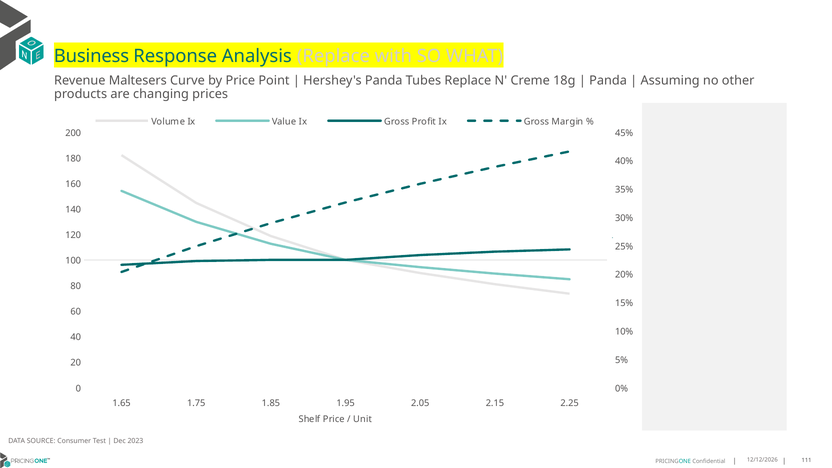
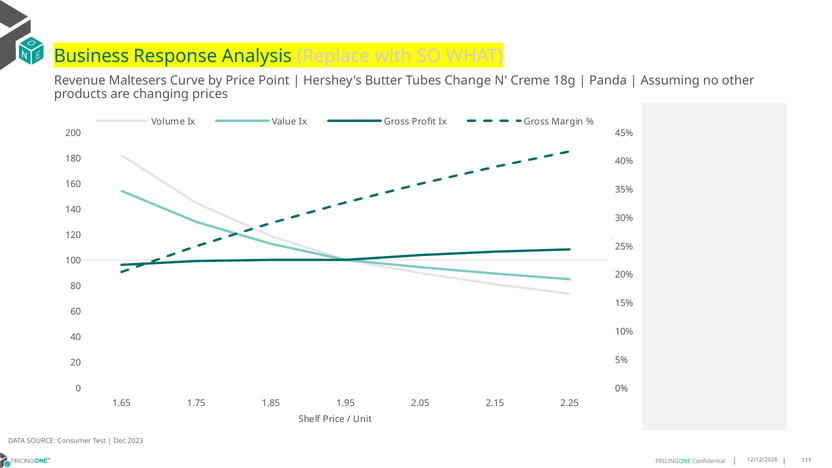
Hershey's Panda: Panda -> Butter
Tubes Replace: Replace -> Change
